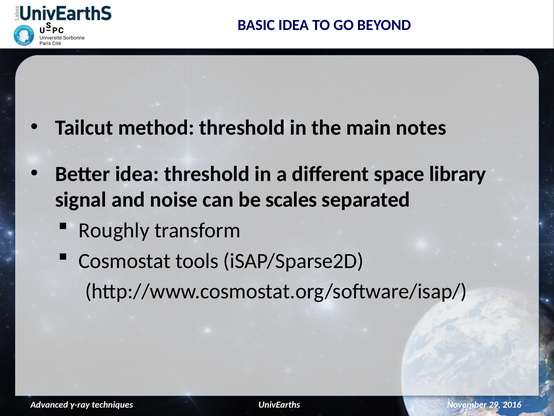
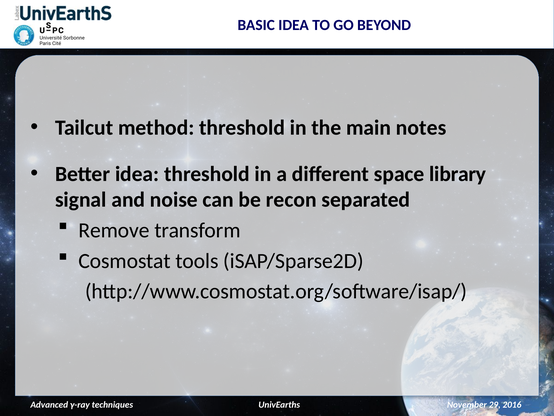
scales: scales -> recon
Roughly: Roughly -> Remove
